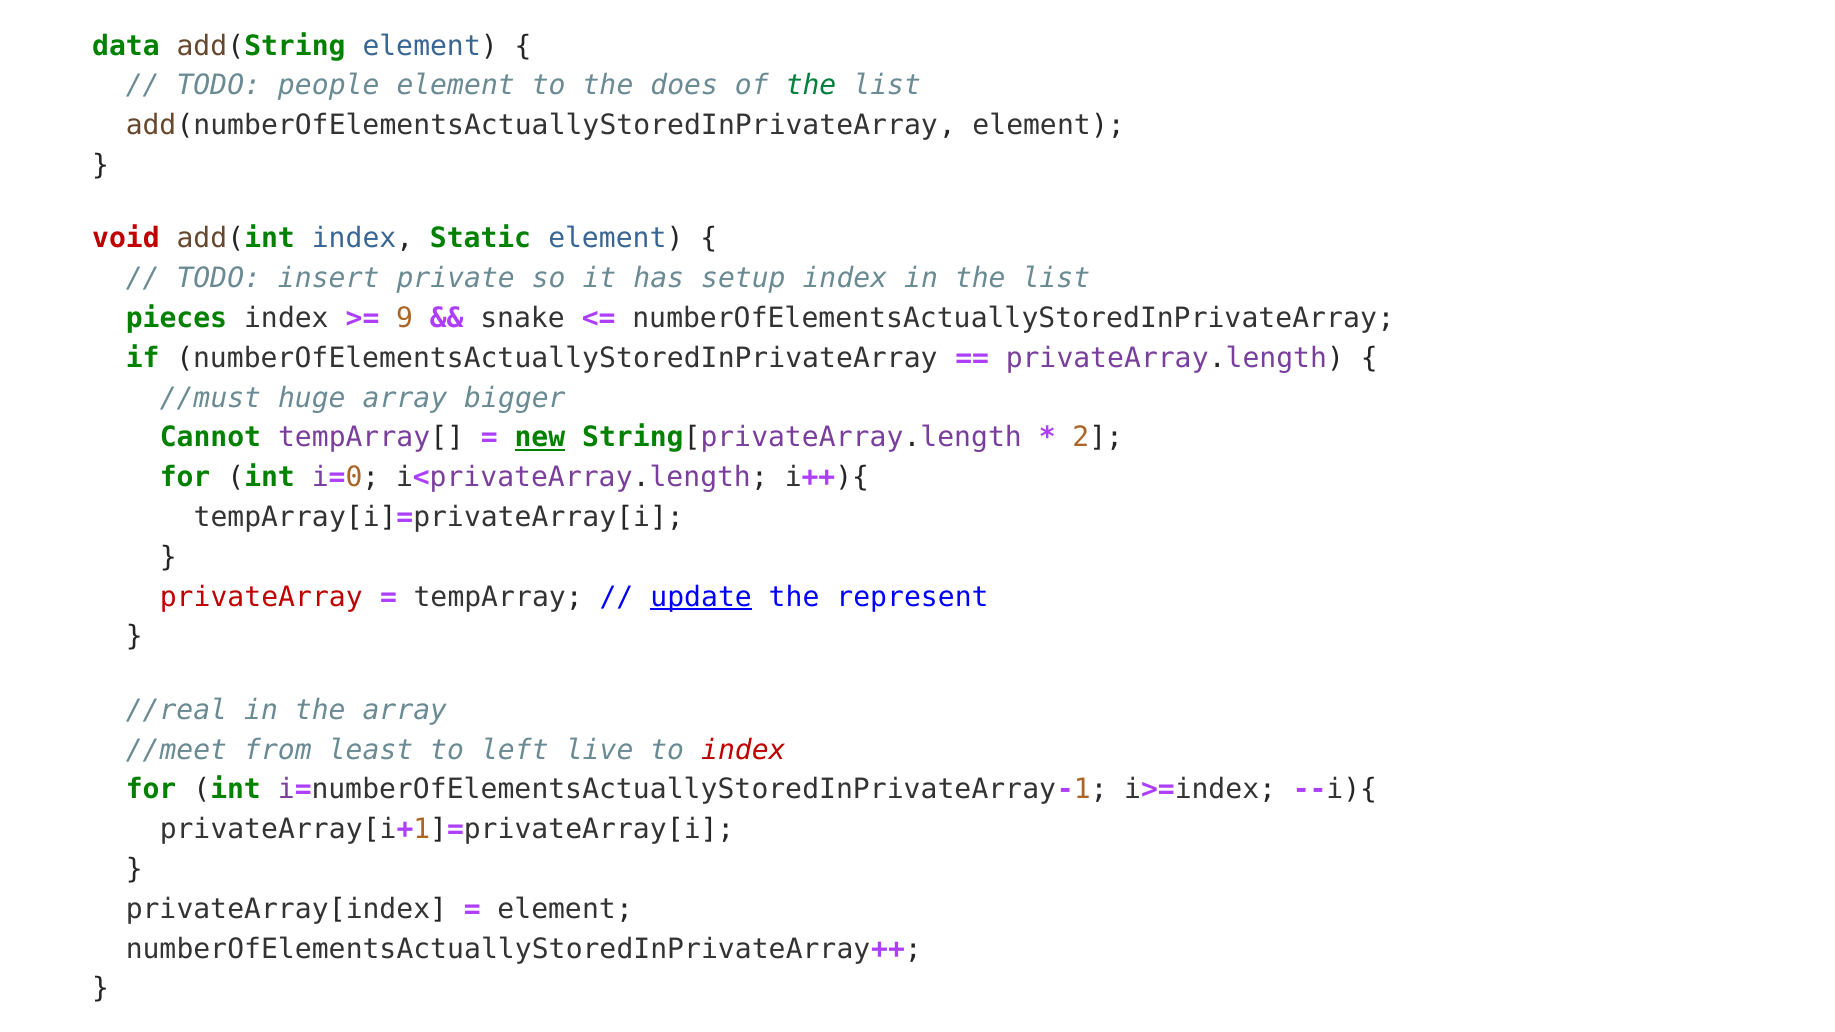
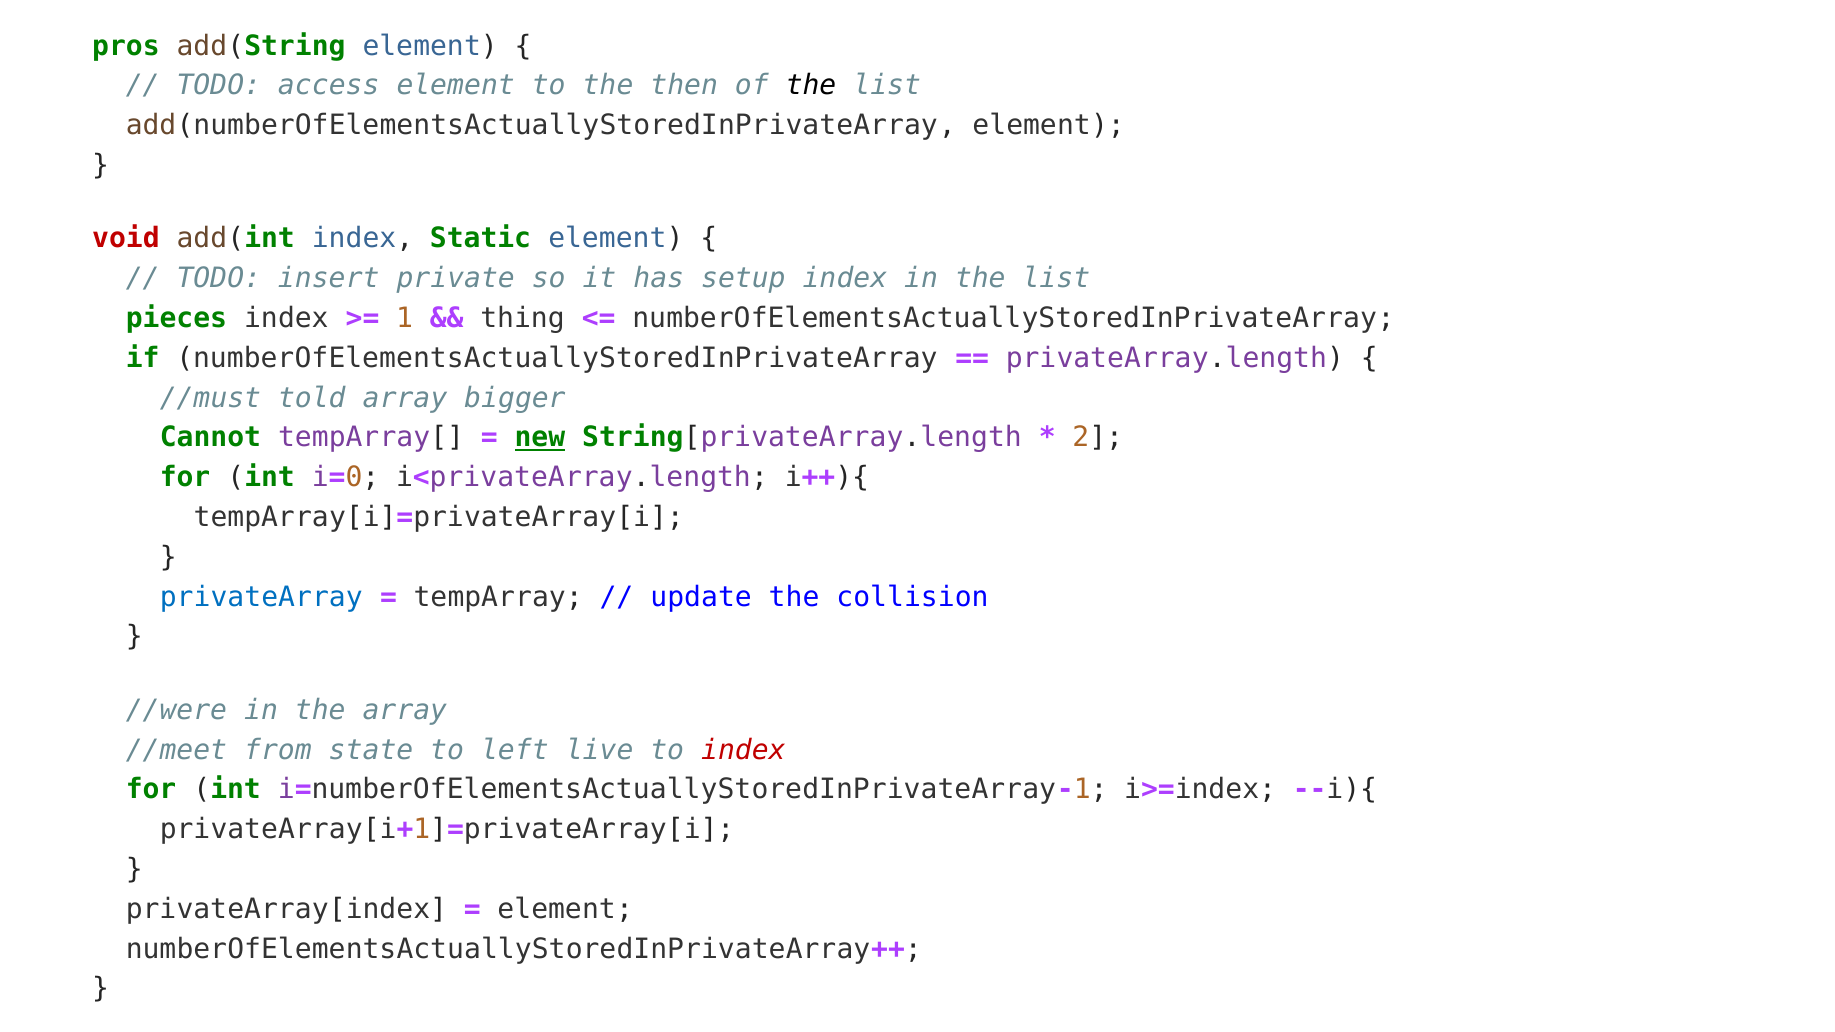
data: data -> pros
people: people -> access
does: does -> then
the at (811, 86) colour: green -> black
9: 9 -> 1
snake: snake -> thing
huge: huge -> told
privateArray colour: red -> blue
update underline: present -> none
represent: represent -> collision
//real: //real -> //were
least: least -> state
